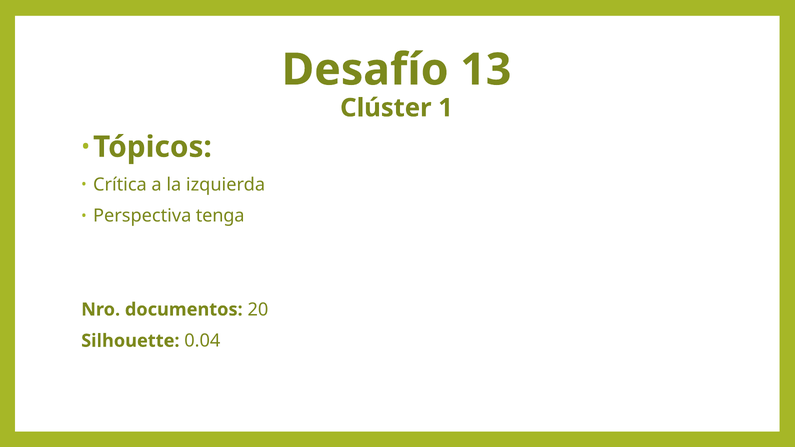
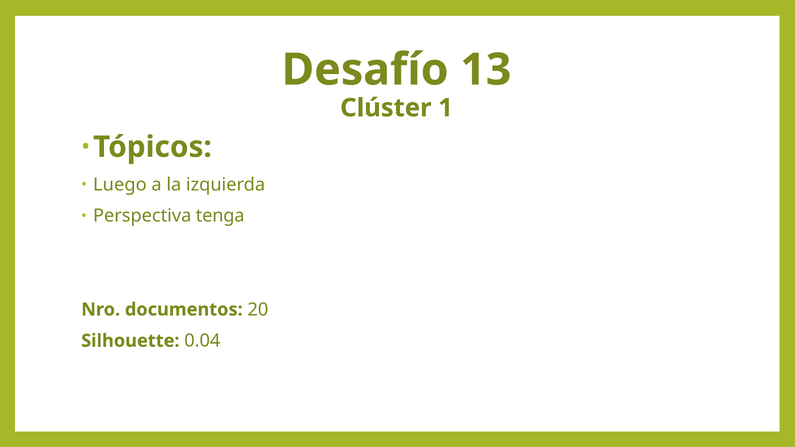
Crítica: Crítica -> Luego
